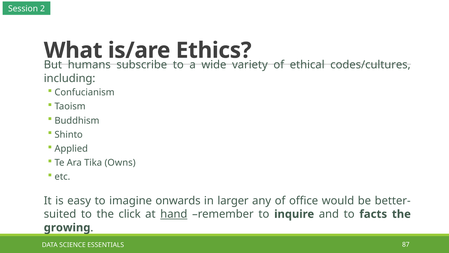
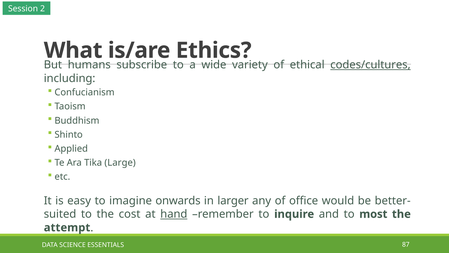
codes/cultures underline: none -> present
Owns: Owns -> Large
click: click -> cost
facts: facts -> most
growing: growing -> attempt
